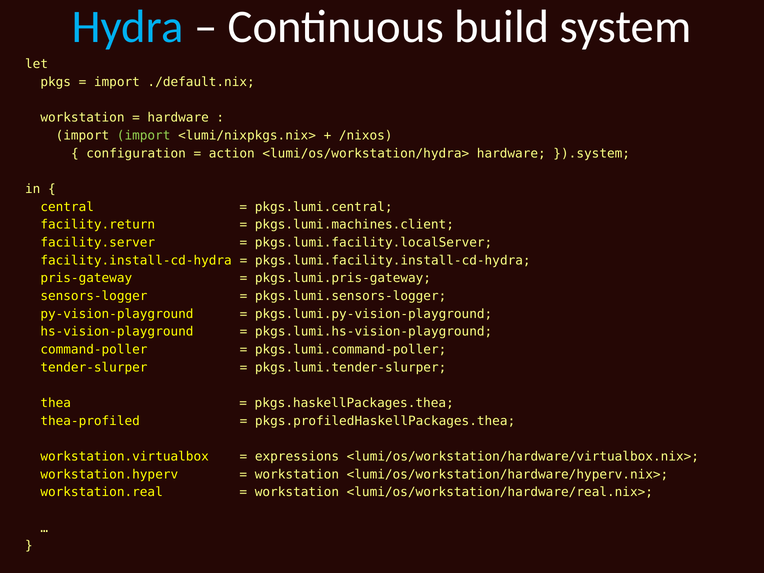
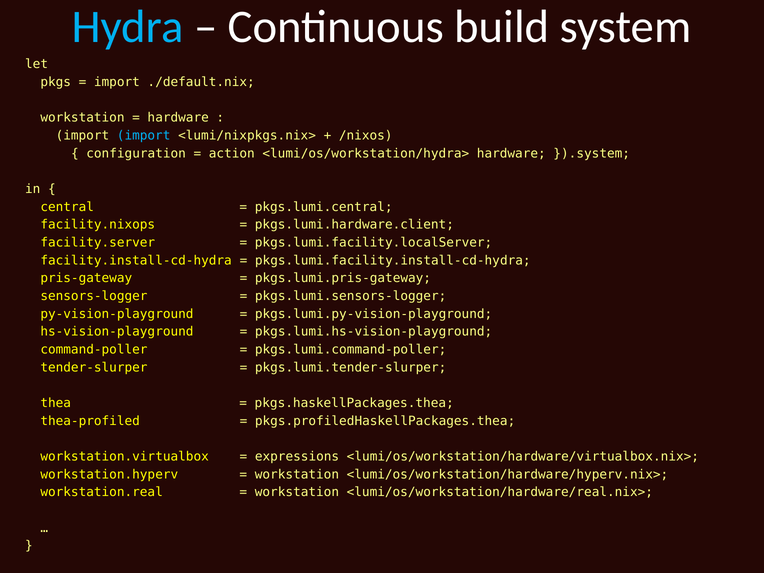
import at (144, 136) colour: light green -> light blue
facility.return: facility.return -> facility.nixops
pkgs.lumi.machines.client: pkgs.lumi.machines.client -> pkgs.lumi.hardware.client
